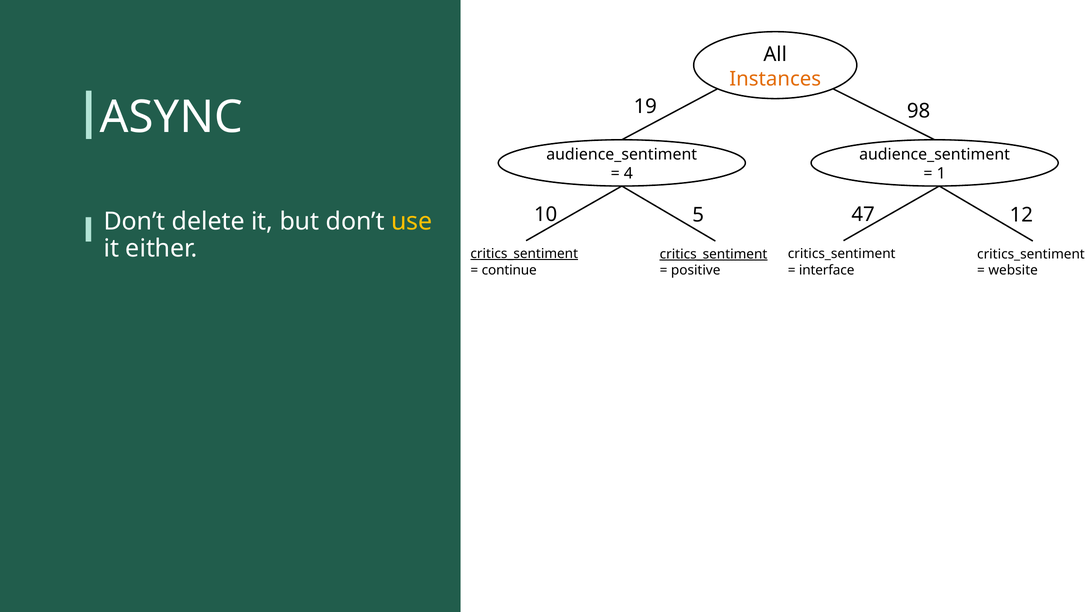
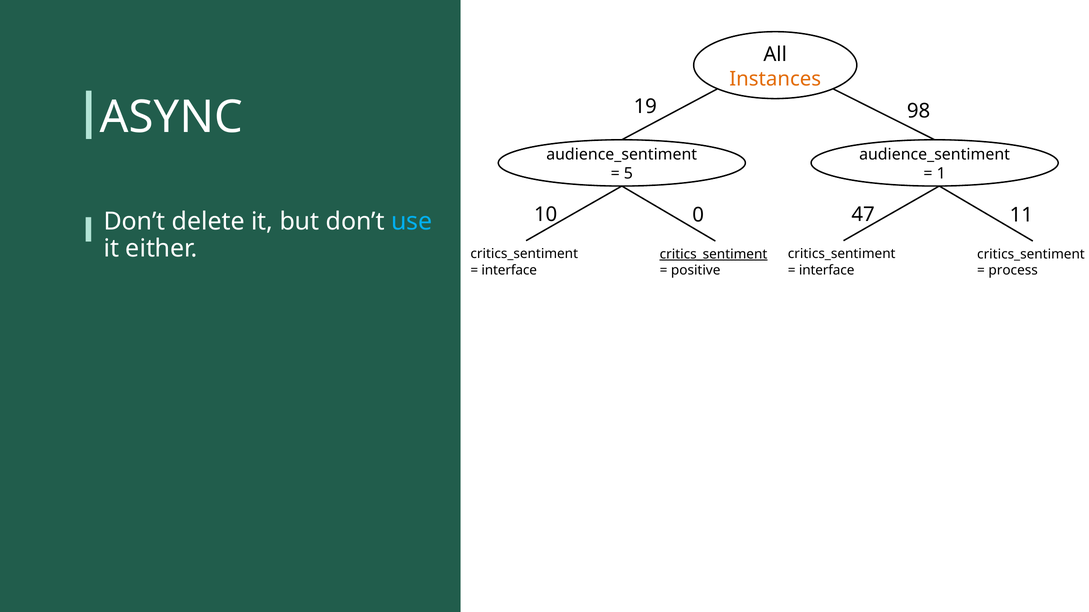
4: 4 -> 5
5: 5 -> 0
12: 12 -> 11
use colour: yellow -> light blue
critics_sentiment at (524, 254) underline: present -> none
continue at (509, 270): continue -> interface
website: website -> process
